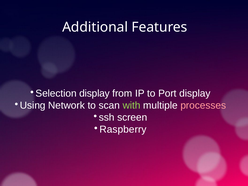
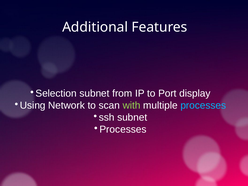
Selection display: display -> subnet
processes at (203, 105) colour: pink -> light blue
ssh screen: screen -> subnet
Raspberry at (123, 129): Raspberry -> Processes
